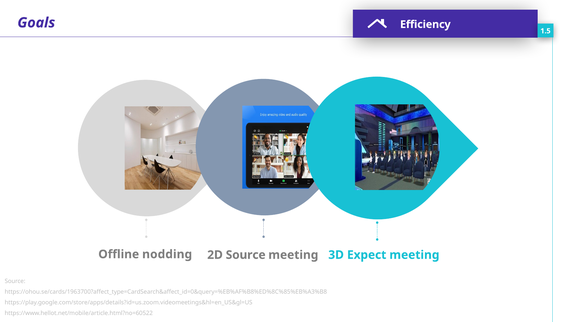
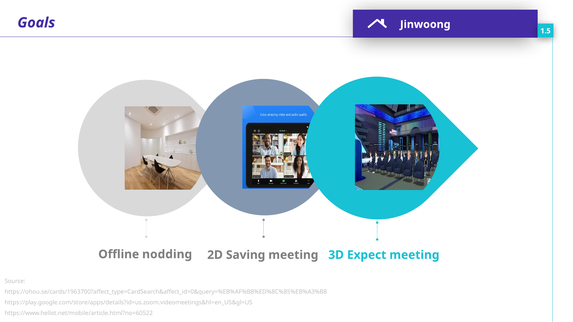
Efficiency: Efficiency -> Jinwoong
2D Source: Source -> Saving
